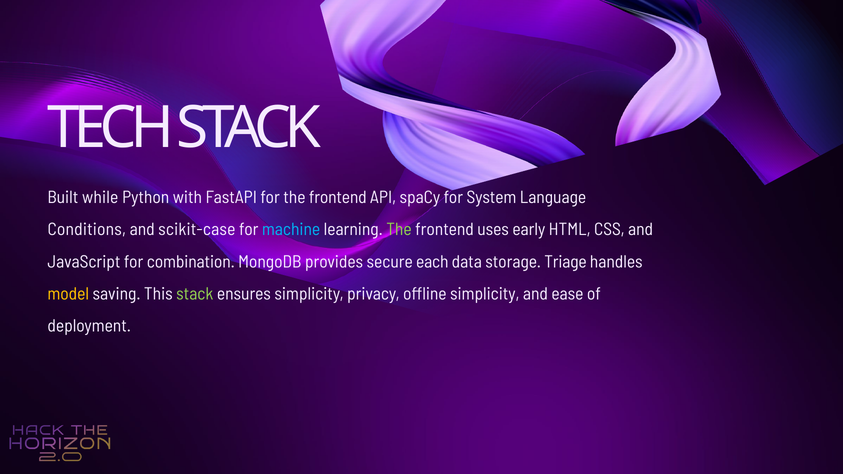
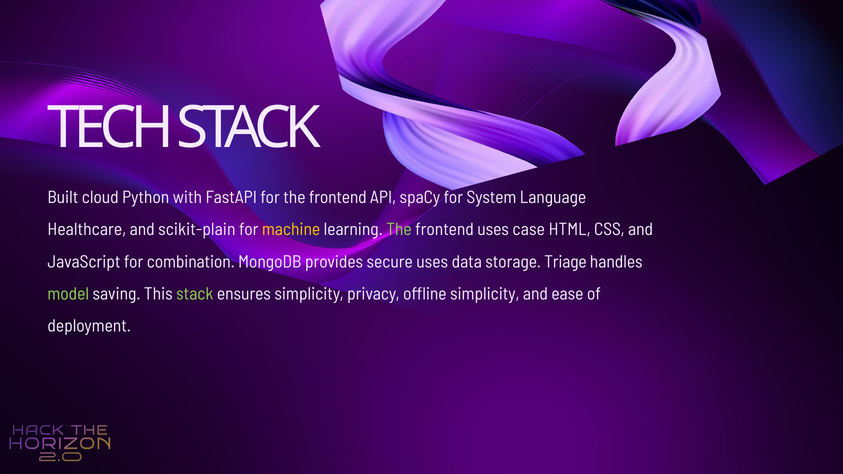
while: while -> cloud
Conditions: Conditions -> Healthcare
scikit-case: scikit-case -> scikit-plain
machine colour: light blue -> yellow
early: early -> case
secure each: each -> uses
model colour: yellow -> light green
